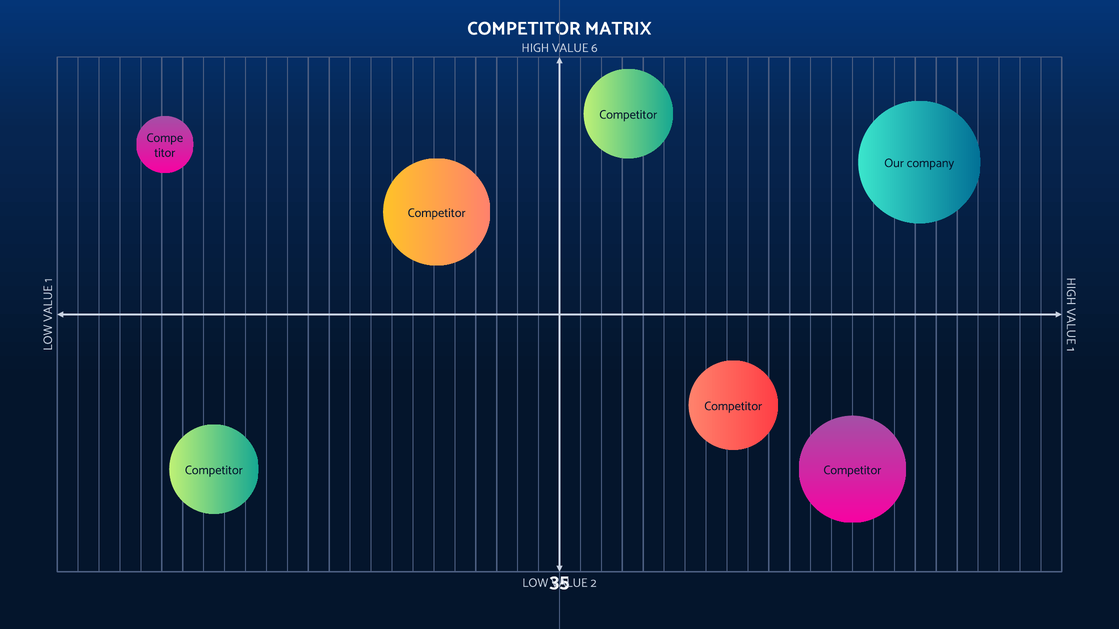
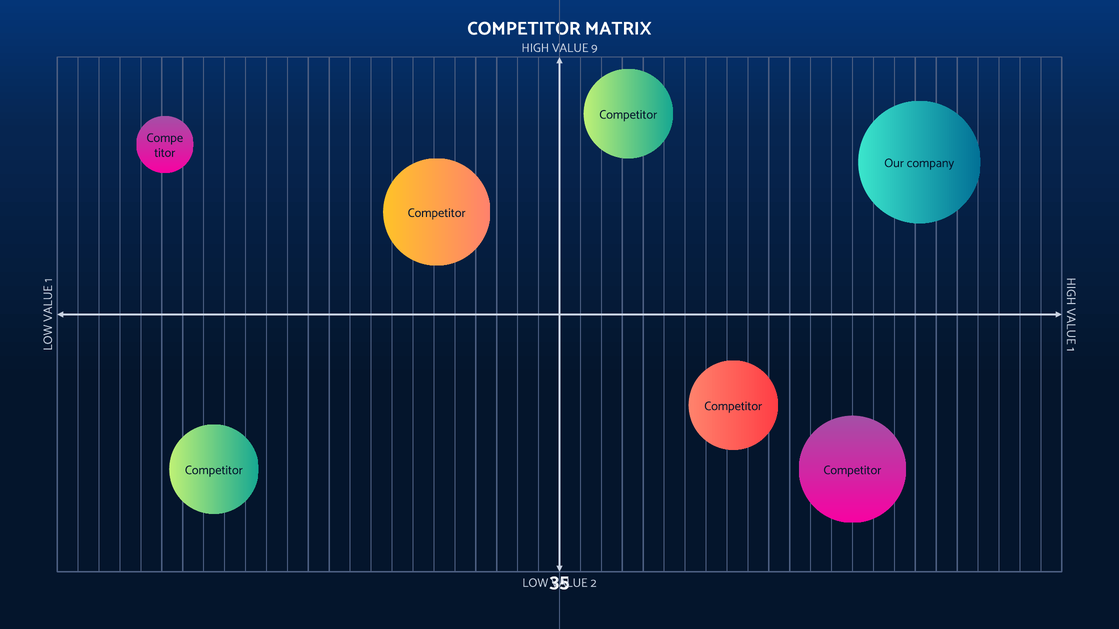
6: 6 -> 9
